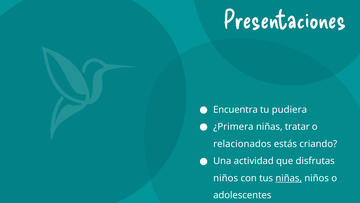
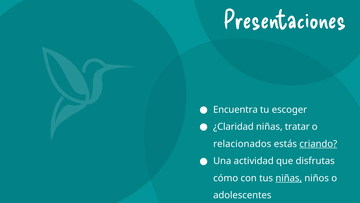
pudiera: pudiera -> escoger
¿Primera: ¿Primera -> ¿Claridad
criando underline: none -> present
niños at (226, 178): niños -> cómo
